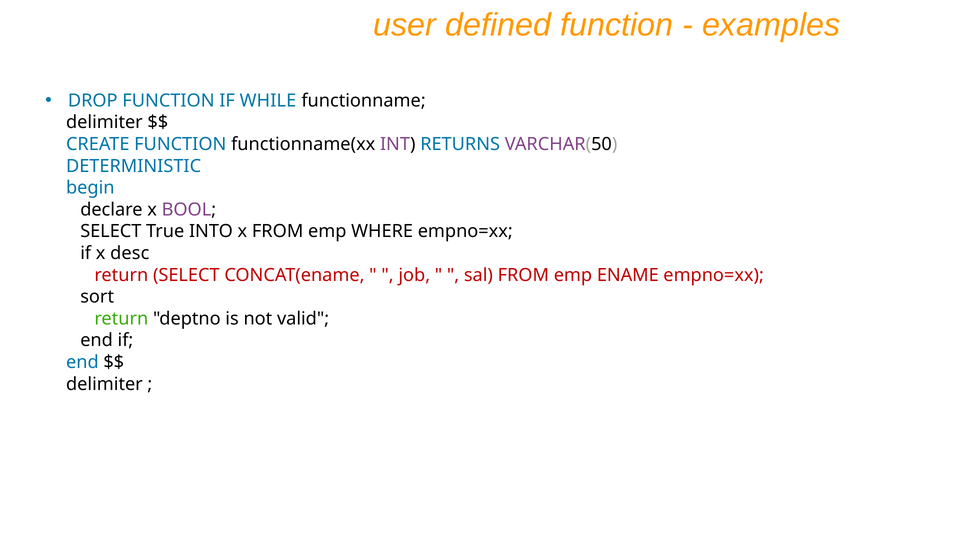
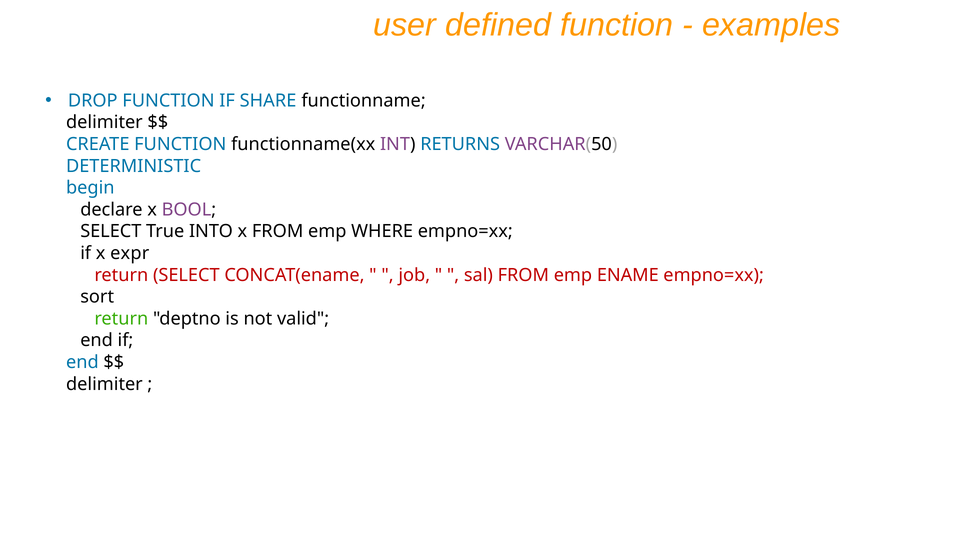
WHILE: WHILE -> SHARE
desc: desc -> expr
